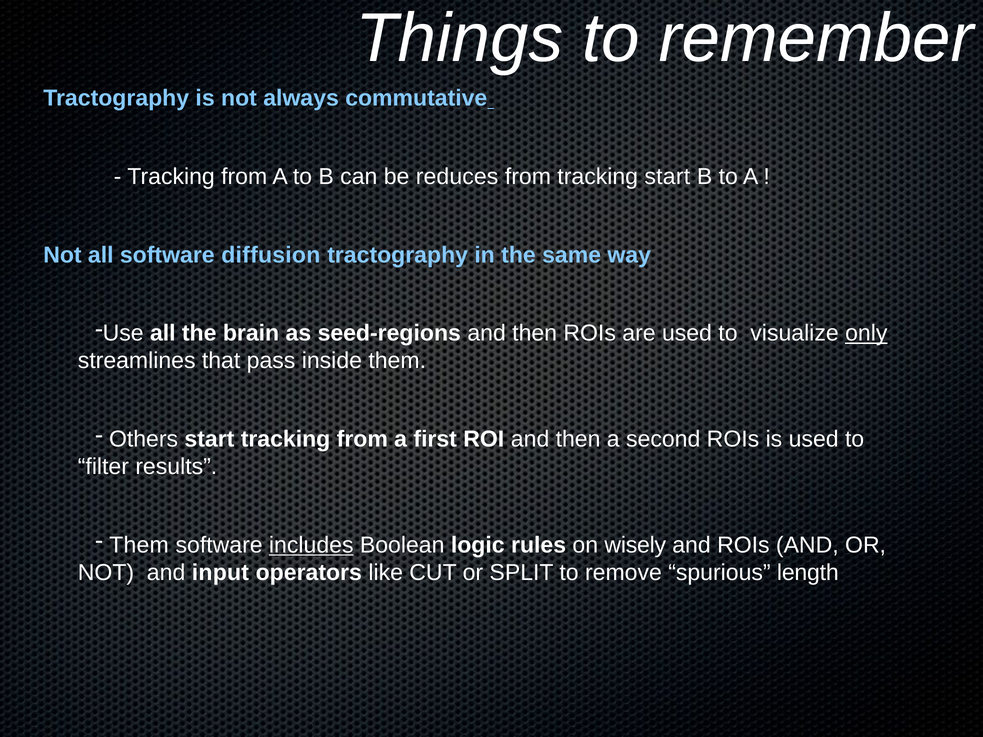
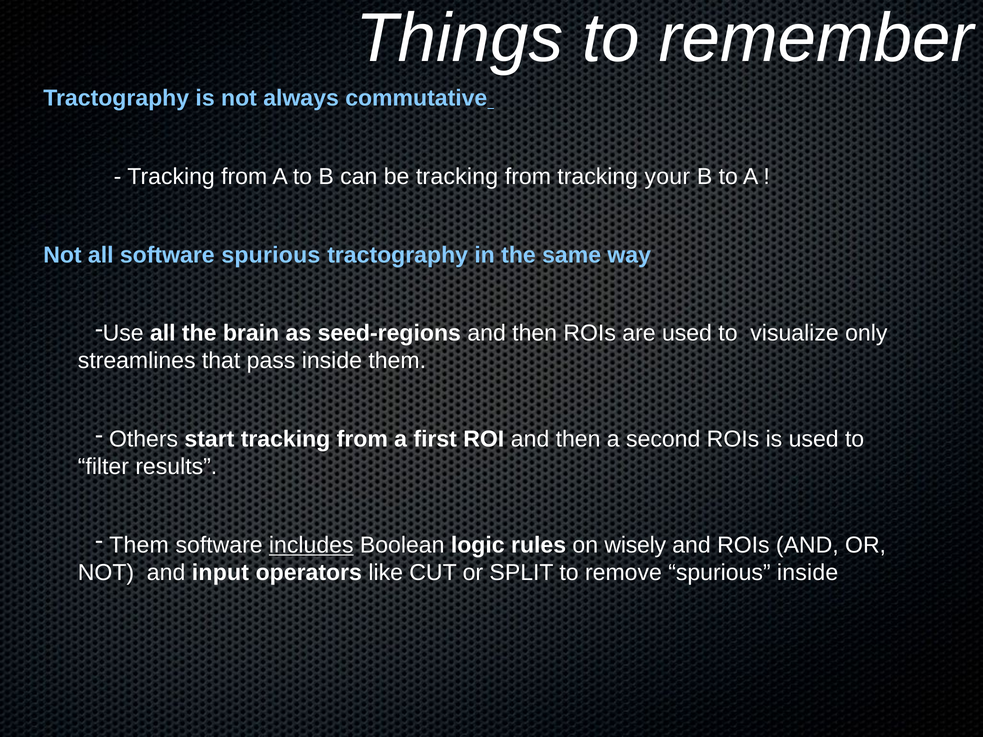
be reduces: reduces -> tracking
tracking start: start -> your
software diffusion: diffusion -> spurious
only underline: present -> none
spurious length: length -> inside
